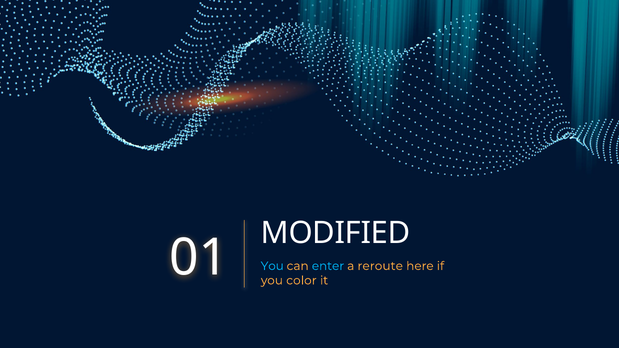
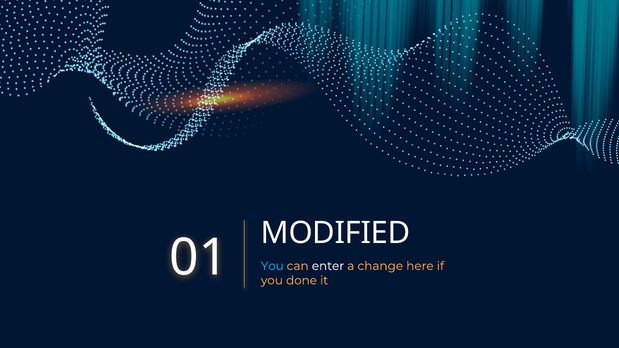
enter colour: light blue -> white
reroute: reroute -> change
color: color -> done
